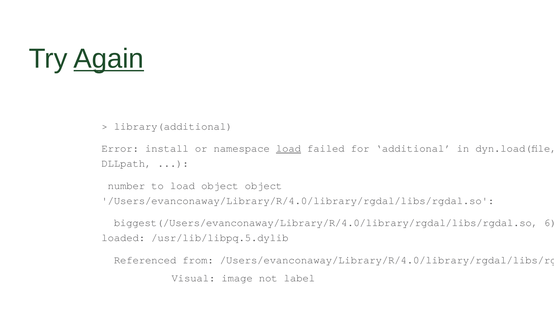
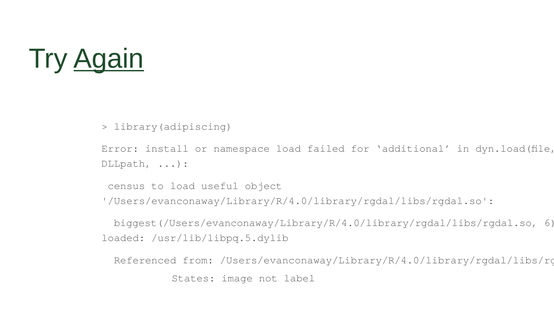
library(additional: library(additional -> library(adipiscing
load at (288, 148) underline: present -> none
number: number -> census
load object: object -> useful
Visual: Visual -> States
